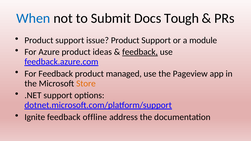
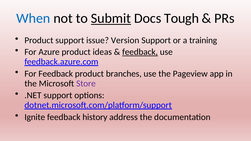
Submit underline: none -> present
issue Product: Product -> Version
module: module -> training
managed: managed -> branches
Store colour: orange -> purple
offline: offline -> history
